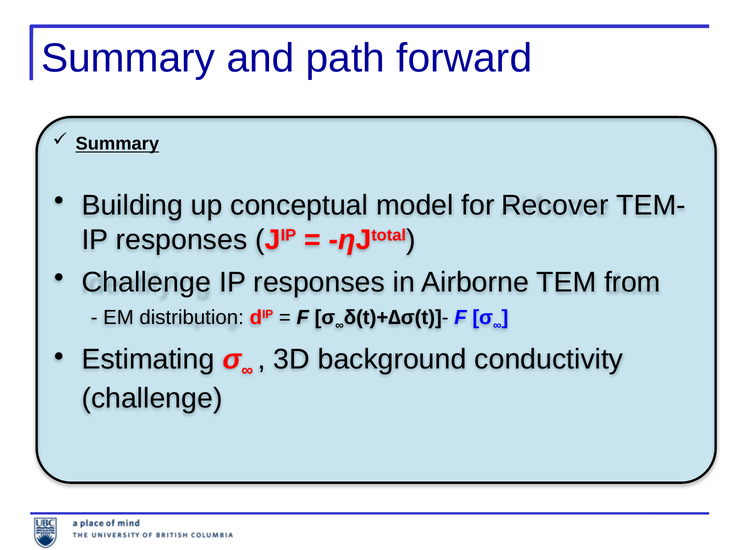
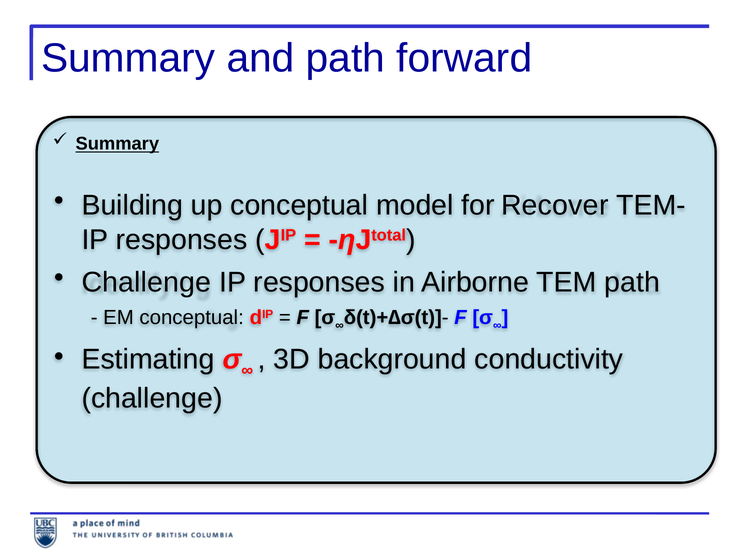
TEM from: from -> path
EM distribution: distribution -> conceptual
